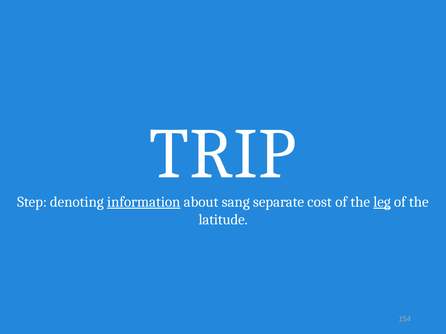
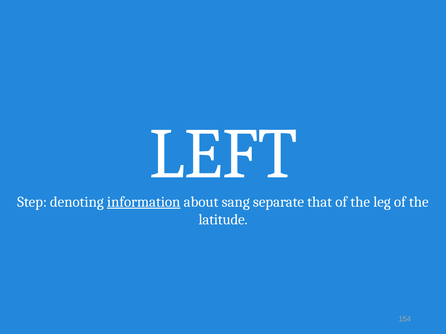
TRIP: TRIP -> LEFT
cost: cost -> that
leg underline: present -> none
